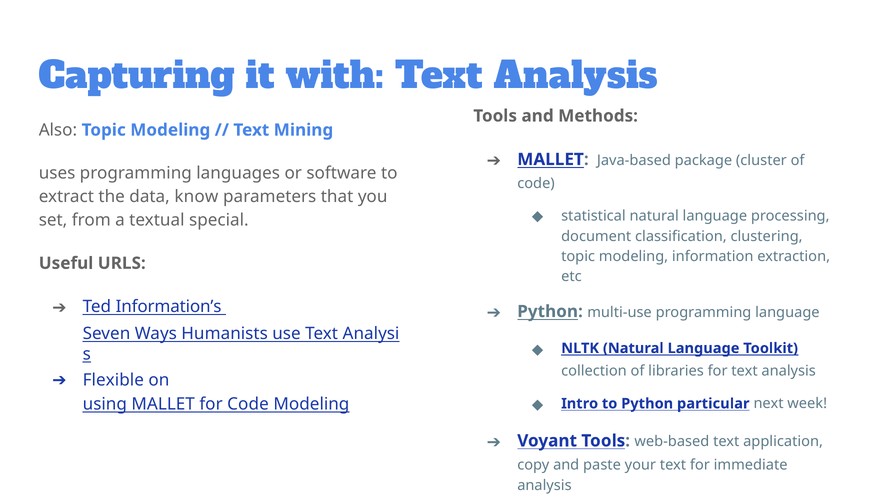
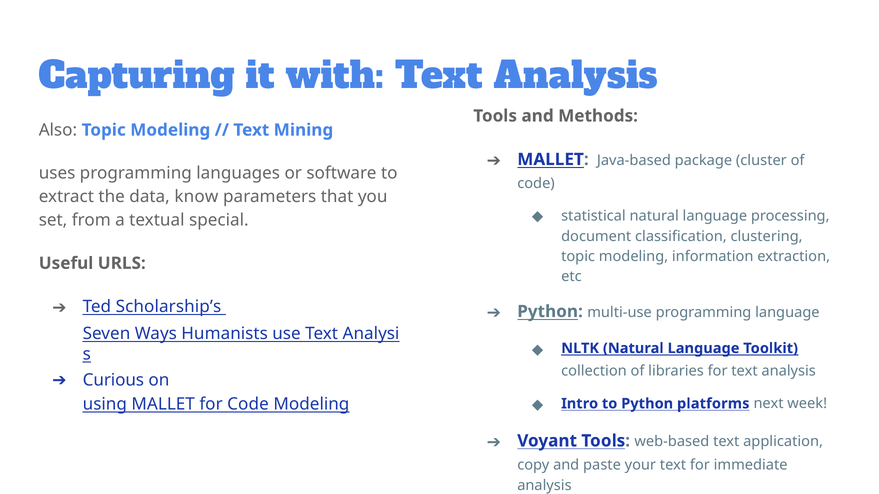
Information’s: Information’s -> Scholarship’s
Flexible: Flexible -> Curious
particular: particular -> platforms
